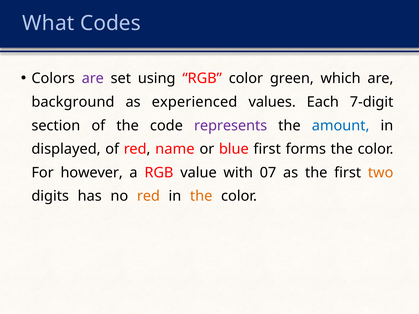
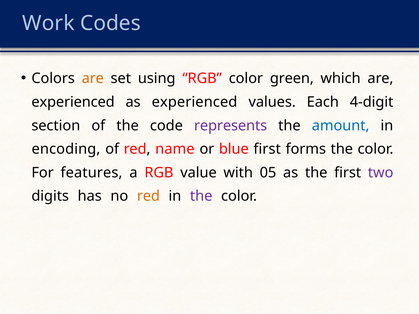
What: What -> Work
are at (93, 79) colour: purple -> orange
background at (73, 102): background -> experienced
7-digit: 7-digit -> 4-digit
displayed: displayed -> encoding
however: however -> features
07: 07 -> 05
two colour: orange -> purple
the at (201, 196) colour: orange -> purple
